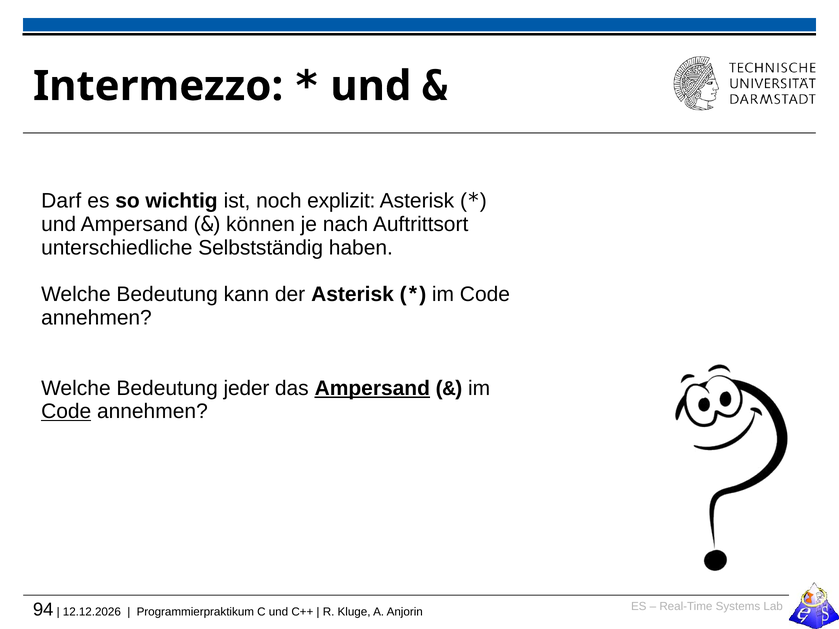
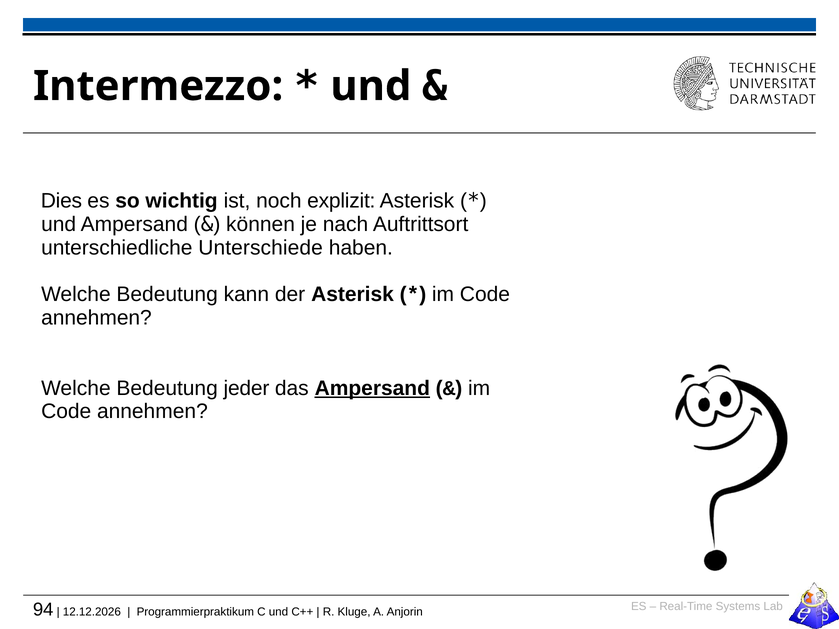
Darf: Darf -> Dies
Selbstständig: Selbstständig -> Unterschiede
Code at (66, 412) underline: present -> none
